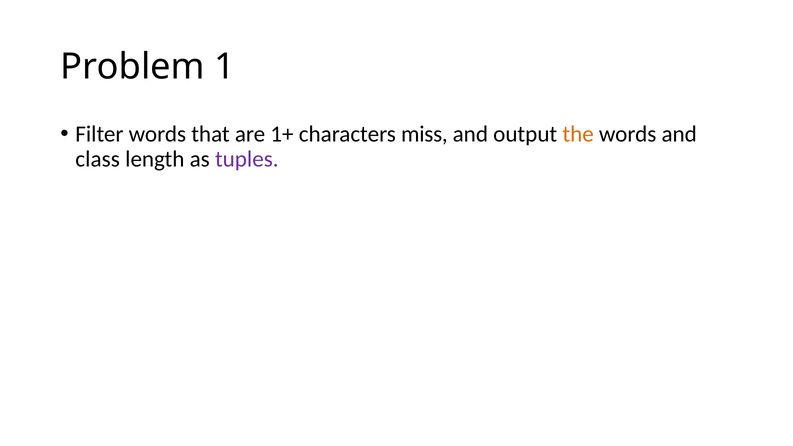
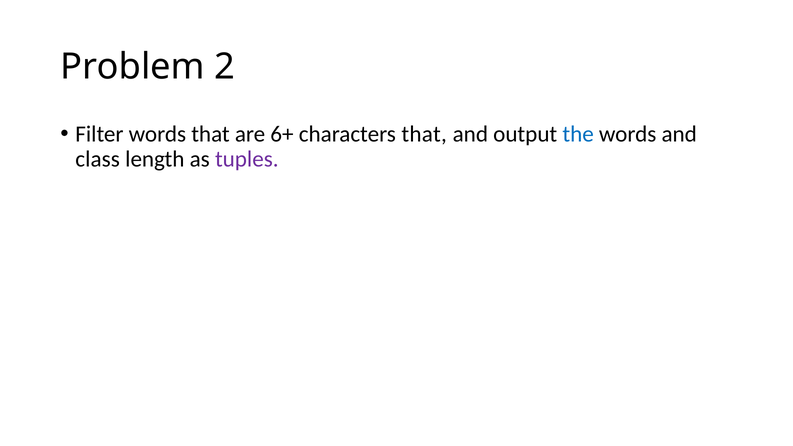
1: 1 -> 2
1+: 1+ -> 6+
characters miss: miss -> that
the colour: orange -> blue
